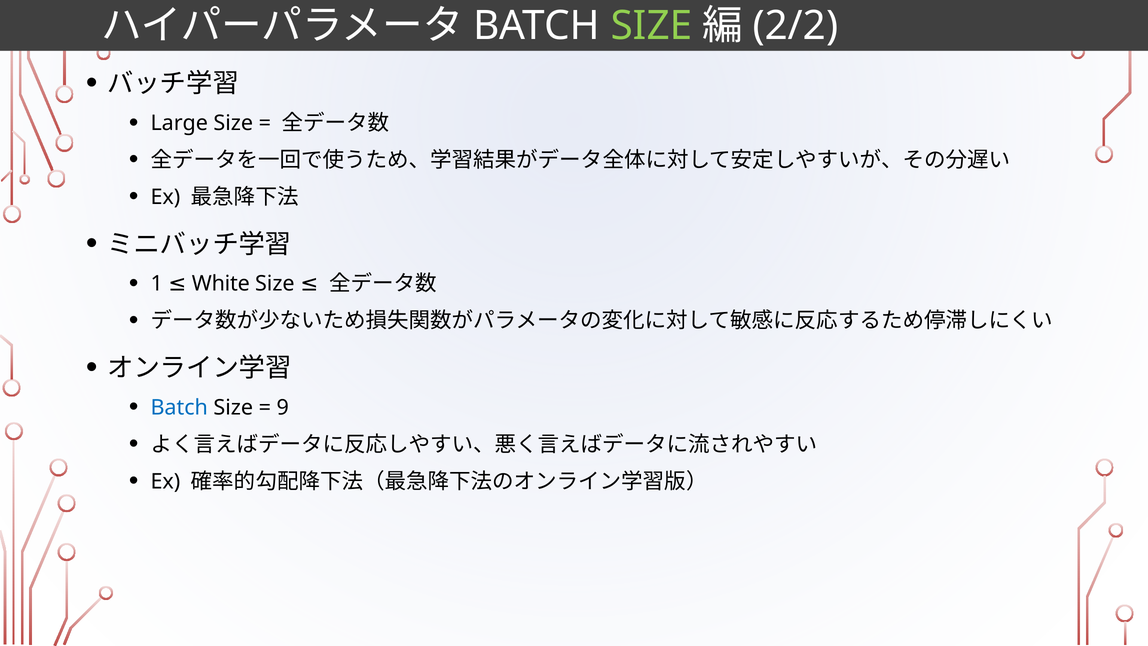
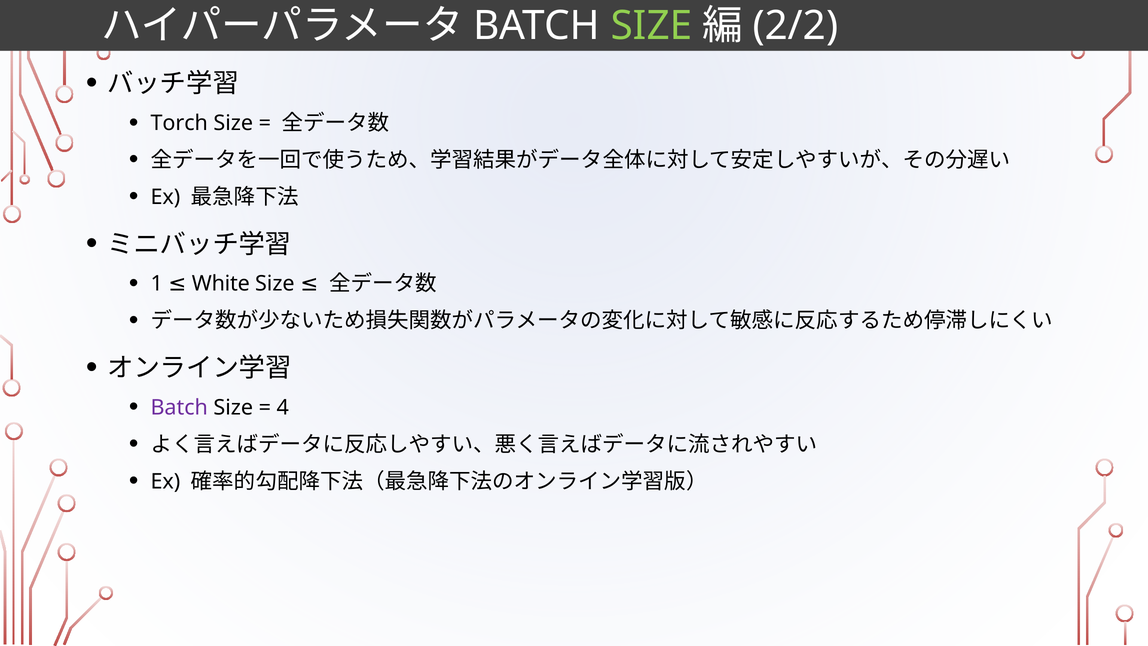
Large: Large -> Torch
Batch at (179, 407) colour: blue -> purple
9: 9 -> 4
